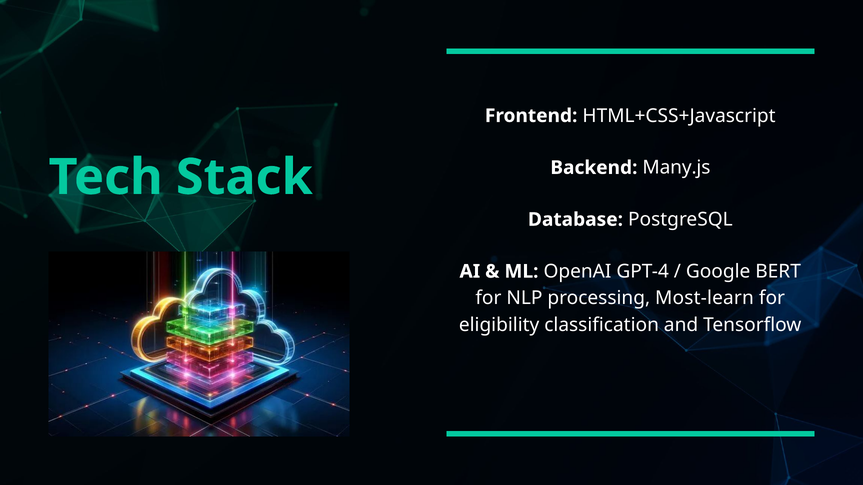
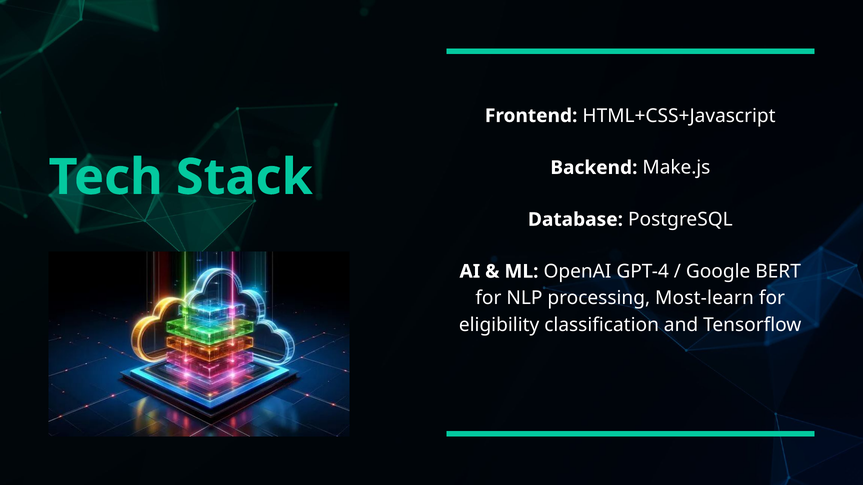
Many.js: Many.js -> Make.js
